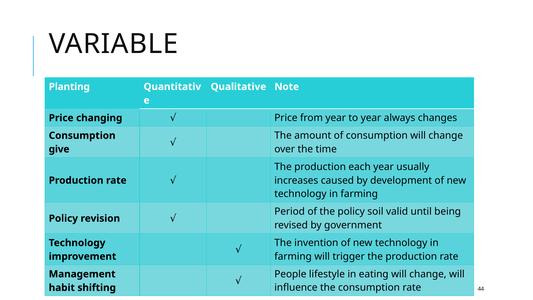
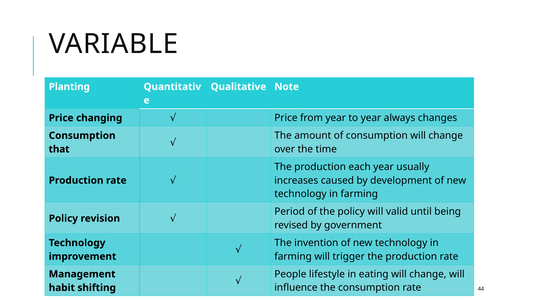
give: give -> that
policy soil: soil -> will
